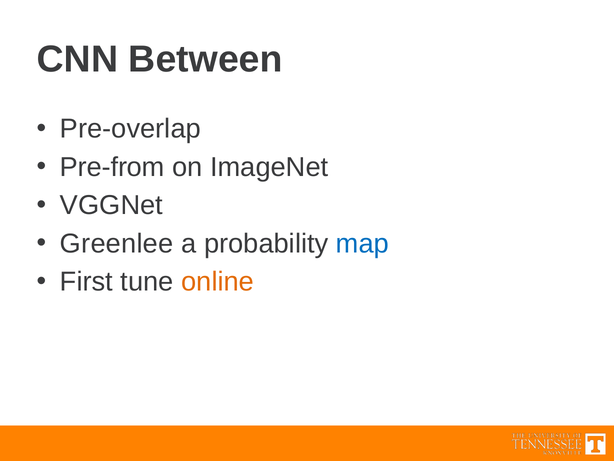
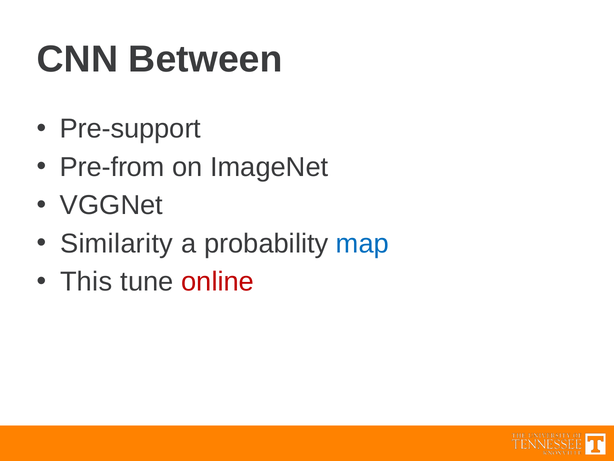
Pre-overlap: Pre-overlap -> Pre-support
Greenlee: Greenlee -> Similarity
First: First -> This
online colour: orange -> red
